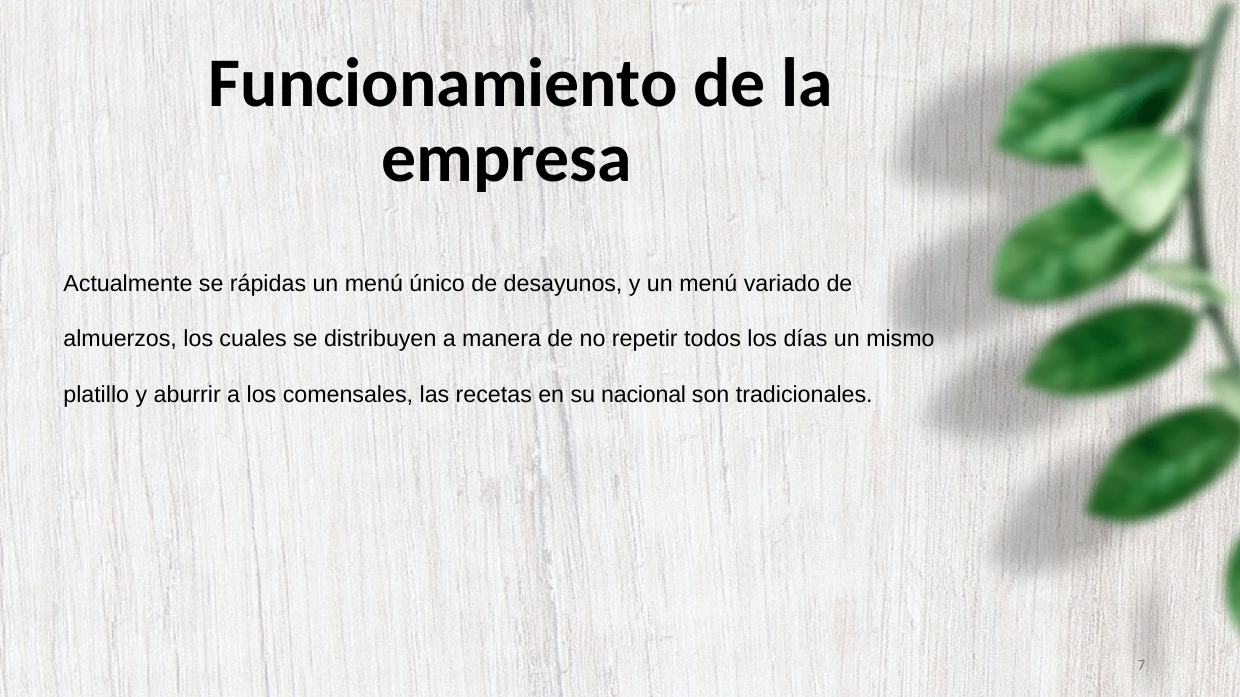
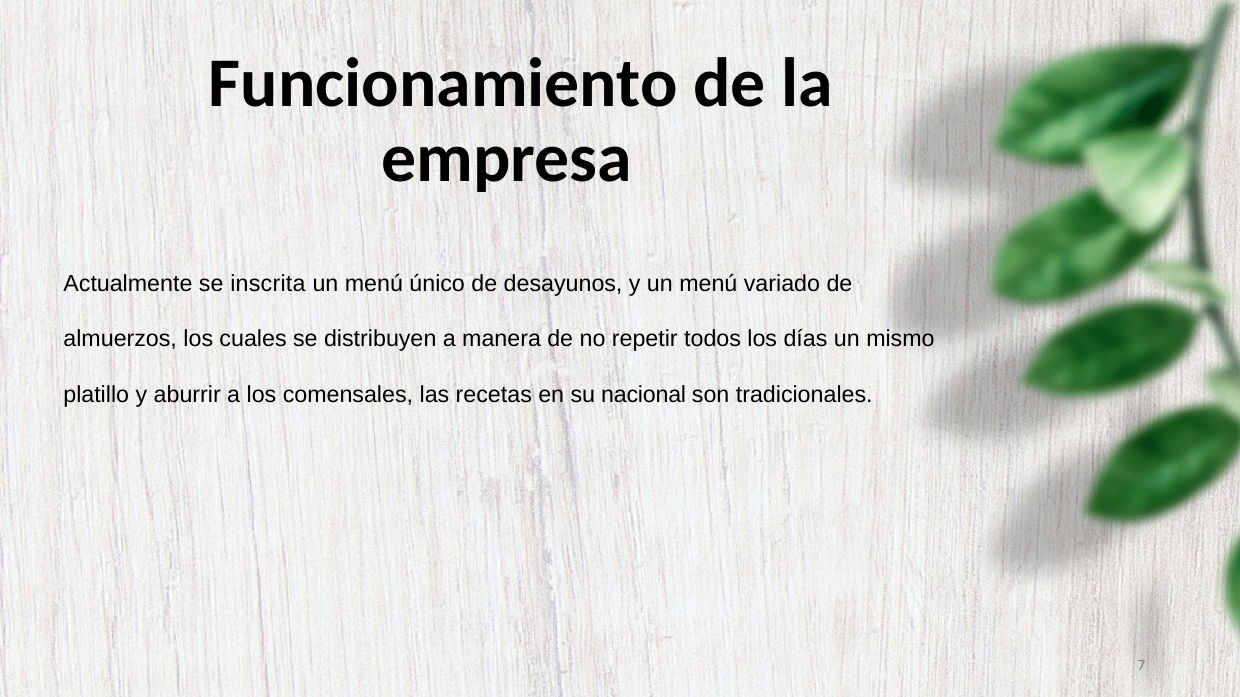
rápidas: rápidas -> inscrita
